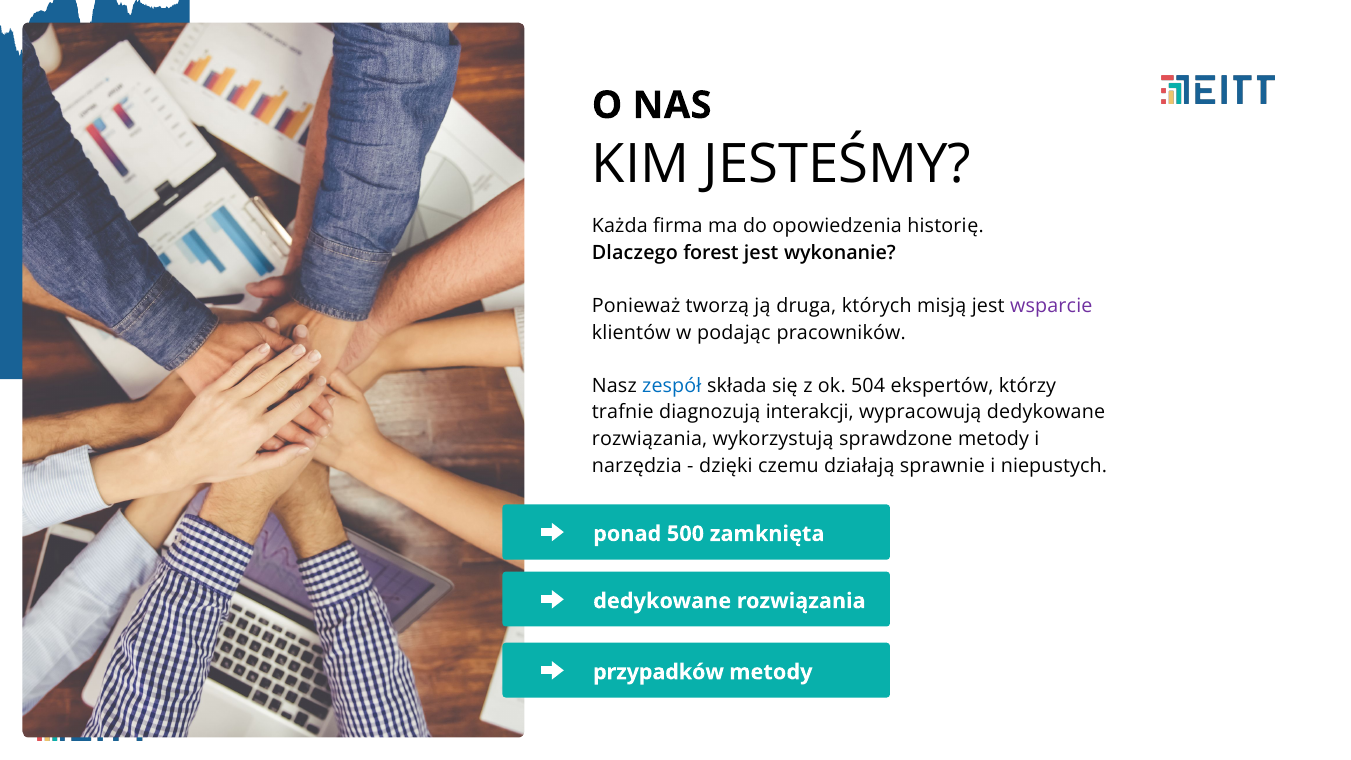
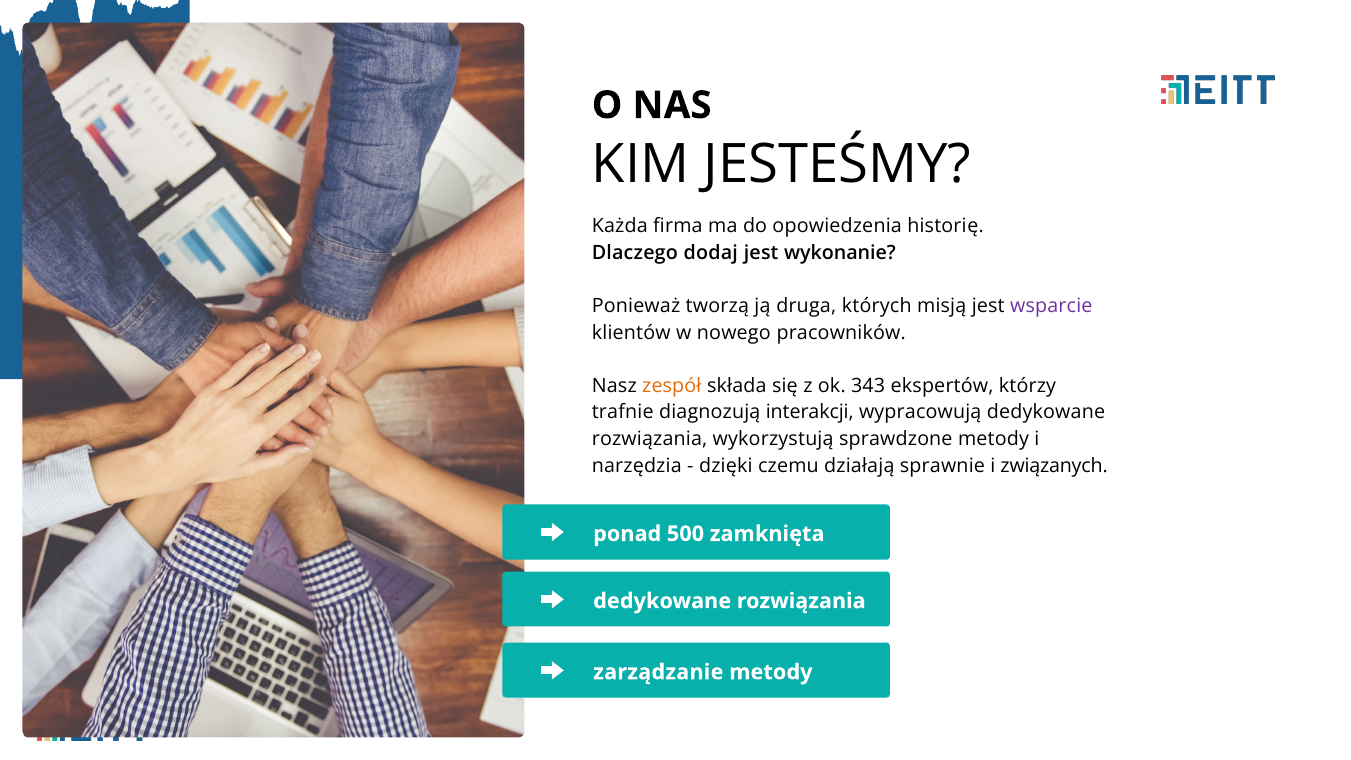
forest: forest -> dodaj
podając: podając -> nowego
zespół colour: blue -> orange
504: 504 -> 343
niepustych: niepustych -> związanych
przypadków: przypadków -> zarządzanie
